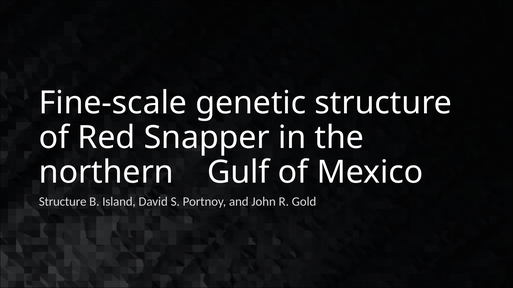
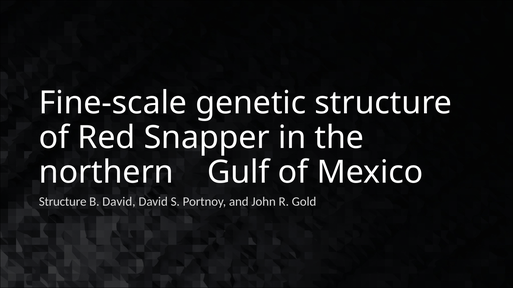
B Island: Island -> David
